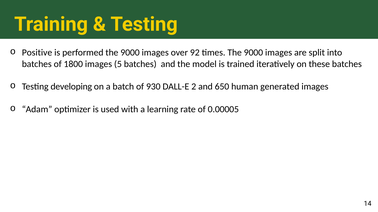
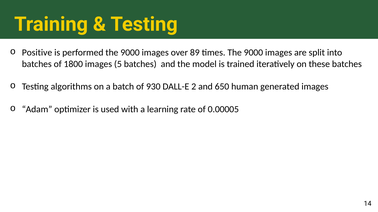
92: 92 -> 89
developing: developing -> algorithms
